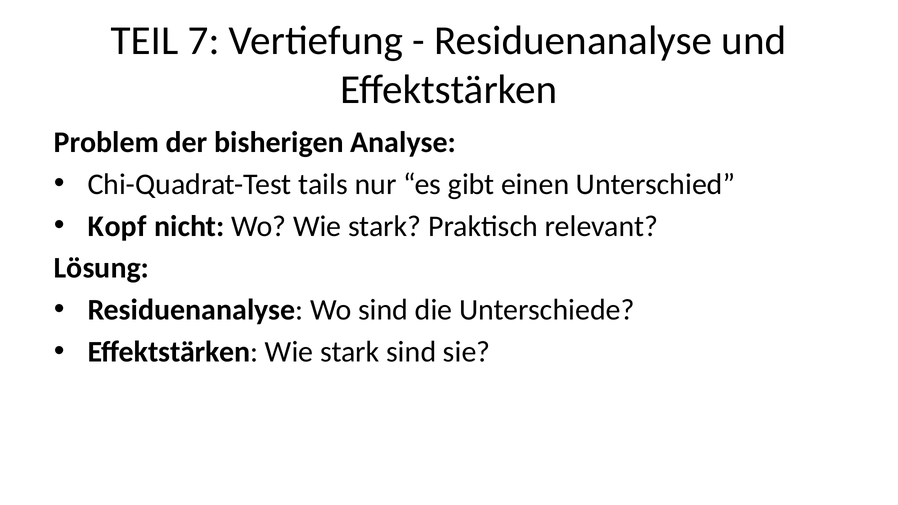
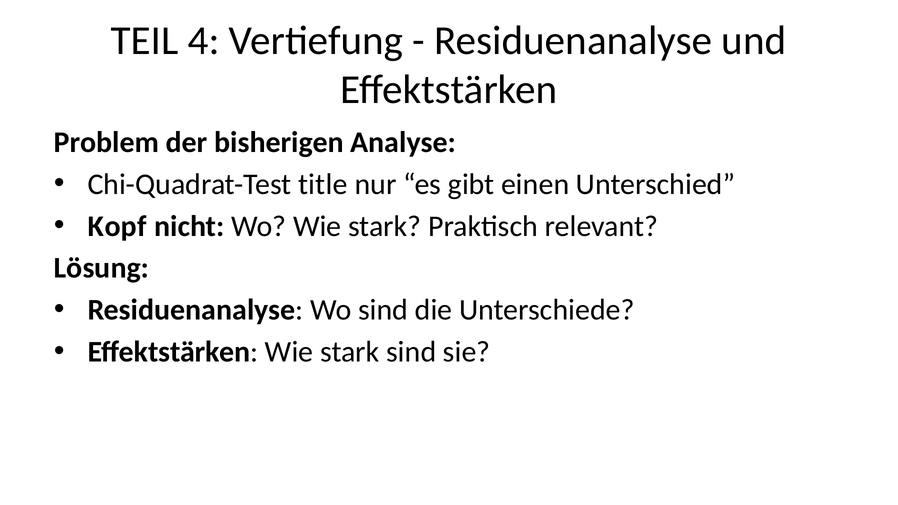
7: 7 -> 4
tails: tails -> title
